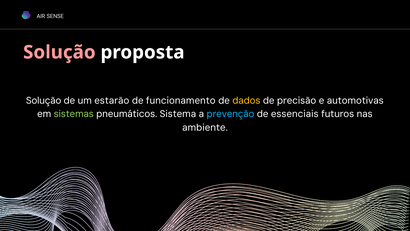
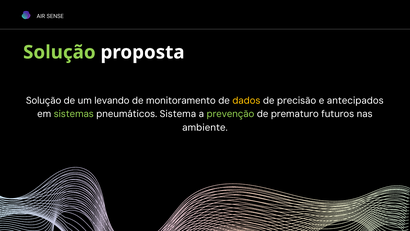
Solução at (59, 52) colour: pink -> light green
estarão: estarão -> levando
funcionamento: funcionamento -> monitoramento
automotivas: automotivas -> antecipados
prevenção colour: light blue -> light green
essenciais: essenciais -> prematuro
